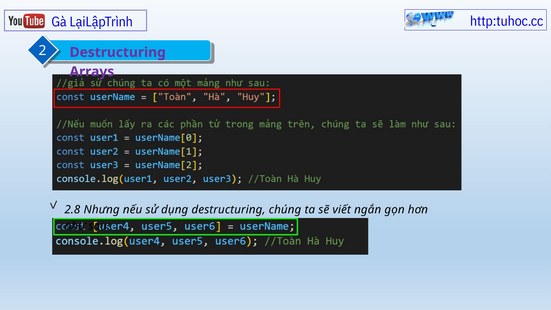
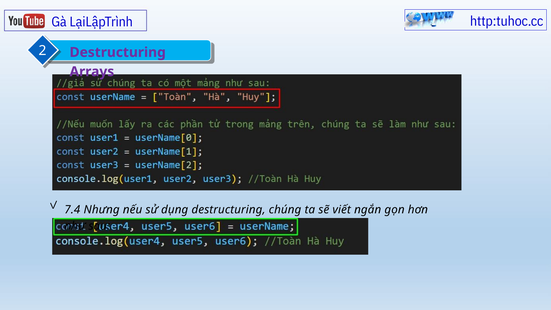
2.8: 2.8 -> 7.4
